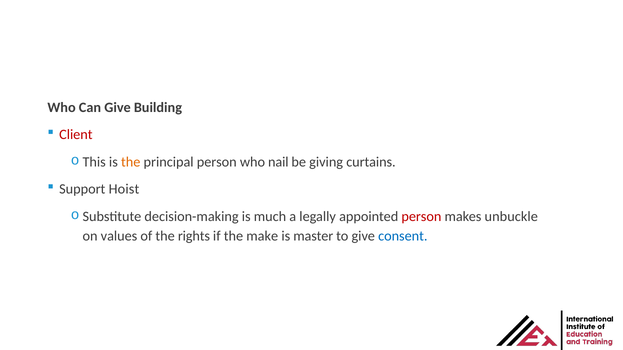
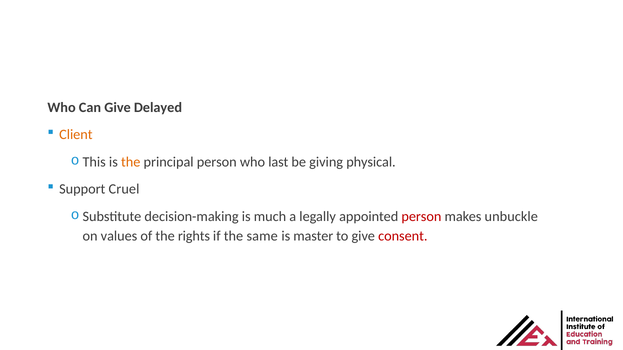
Building: Building -> Delayed
Client colour: red -> orange
nail: nail -> last
curtains: curtains -> physical
Hoist: Hoist -> Cruel
make: make -> same
consent colour: blue -> red
